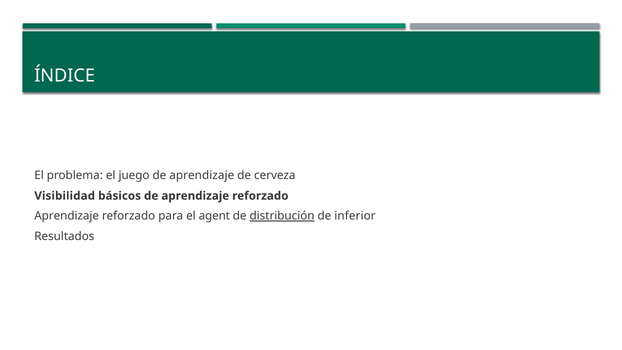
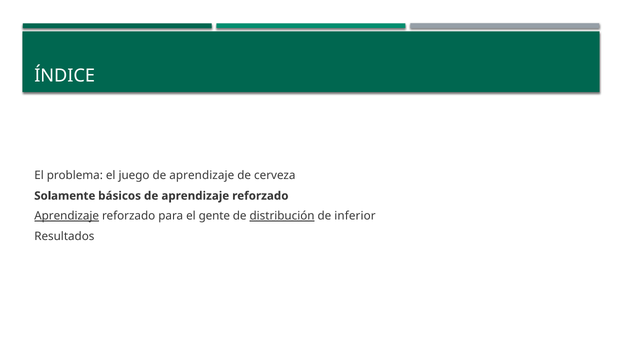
Visibilidad: Visibilidad -> Solamente
Aprendizaje at (67, 216) underline: none -> present
agent: agent -> gente
